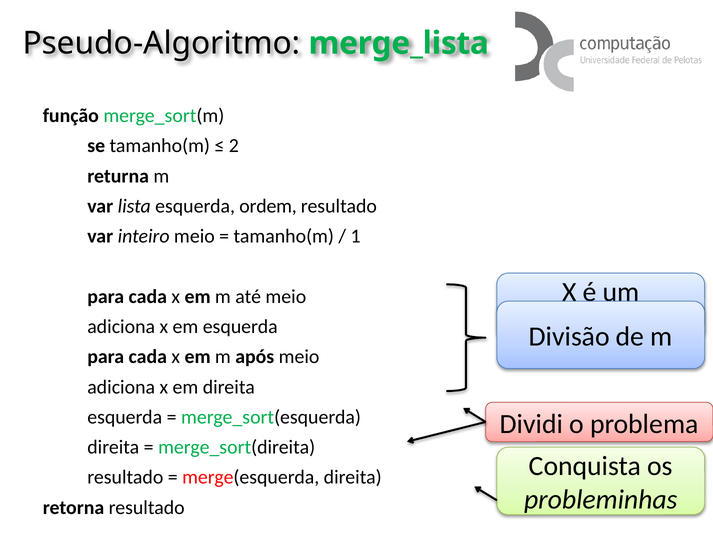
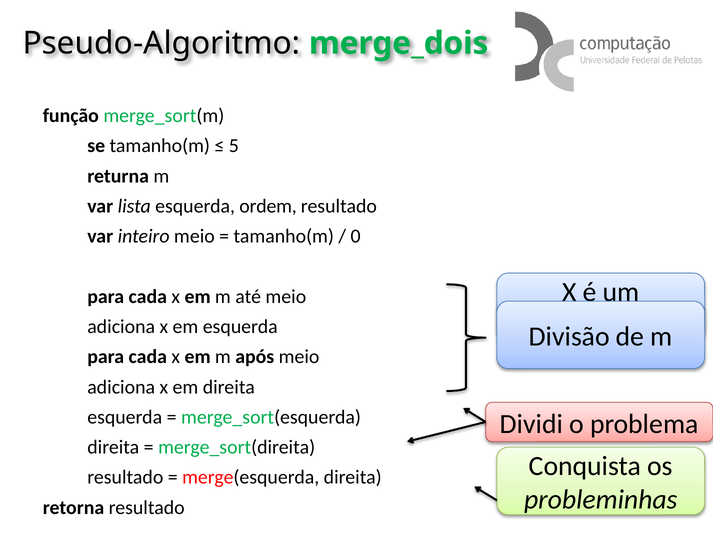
merge_lista: merge_lista -> merge_dois
2: 2 -> 5
1: 1 -> 0
